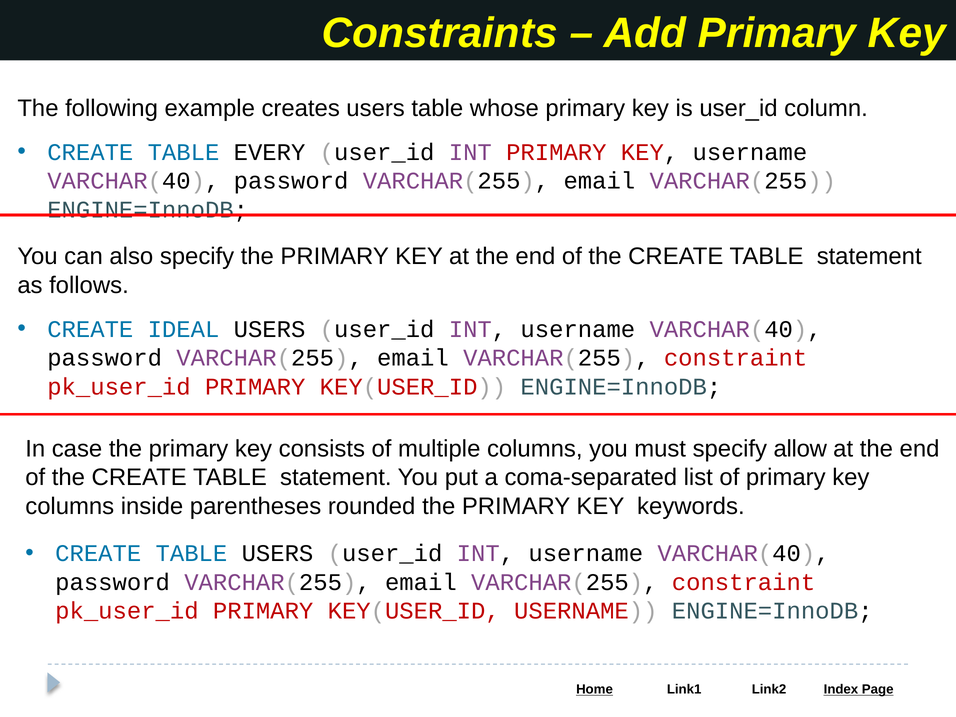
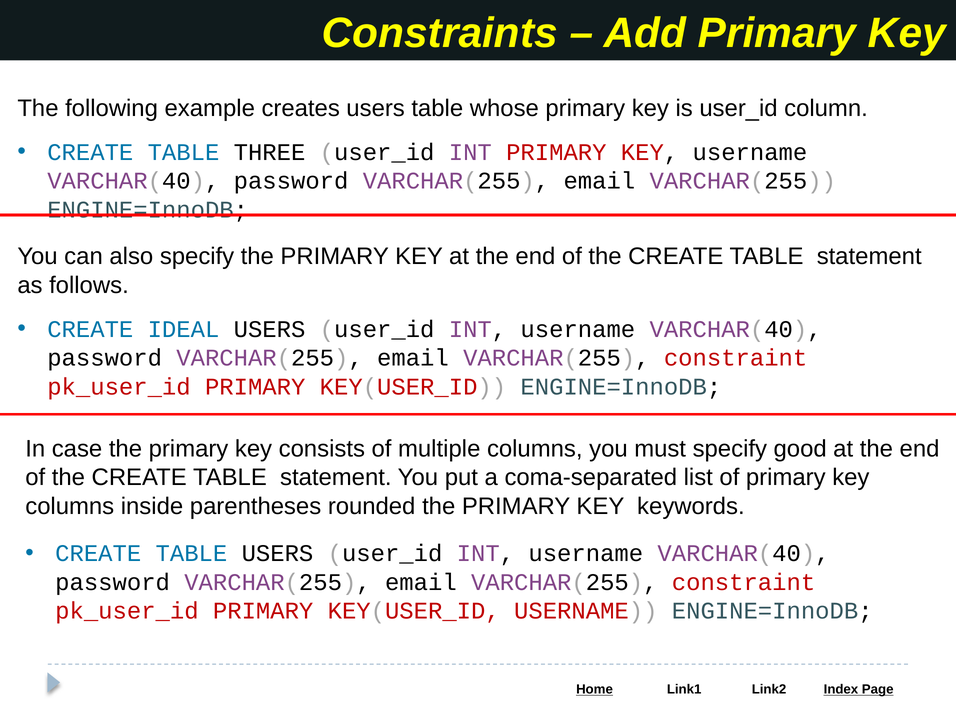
EVERY: EVERY -> THREE
allow: allow -> good
